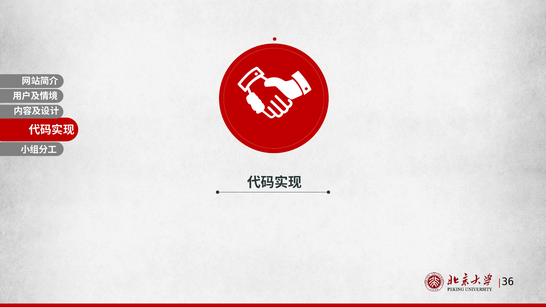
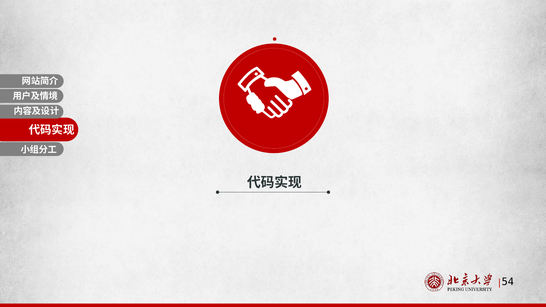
36: 36 -> 54
